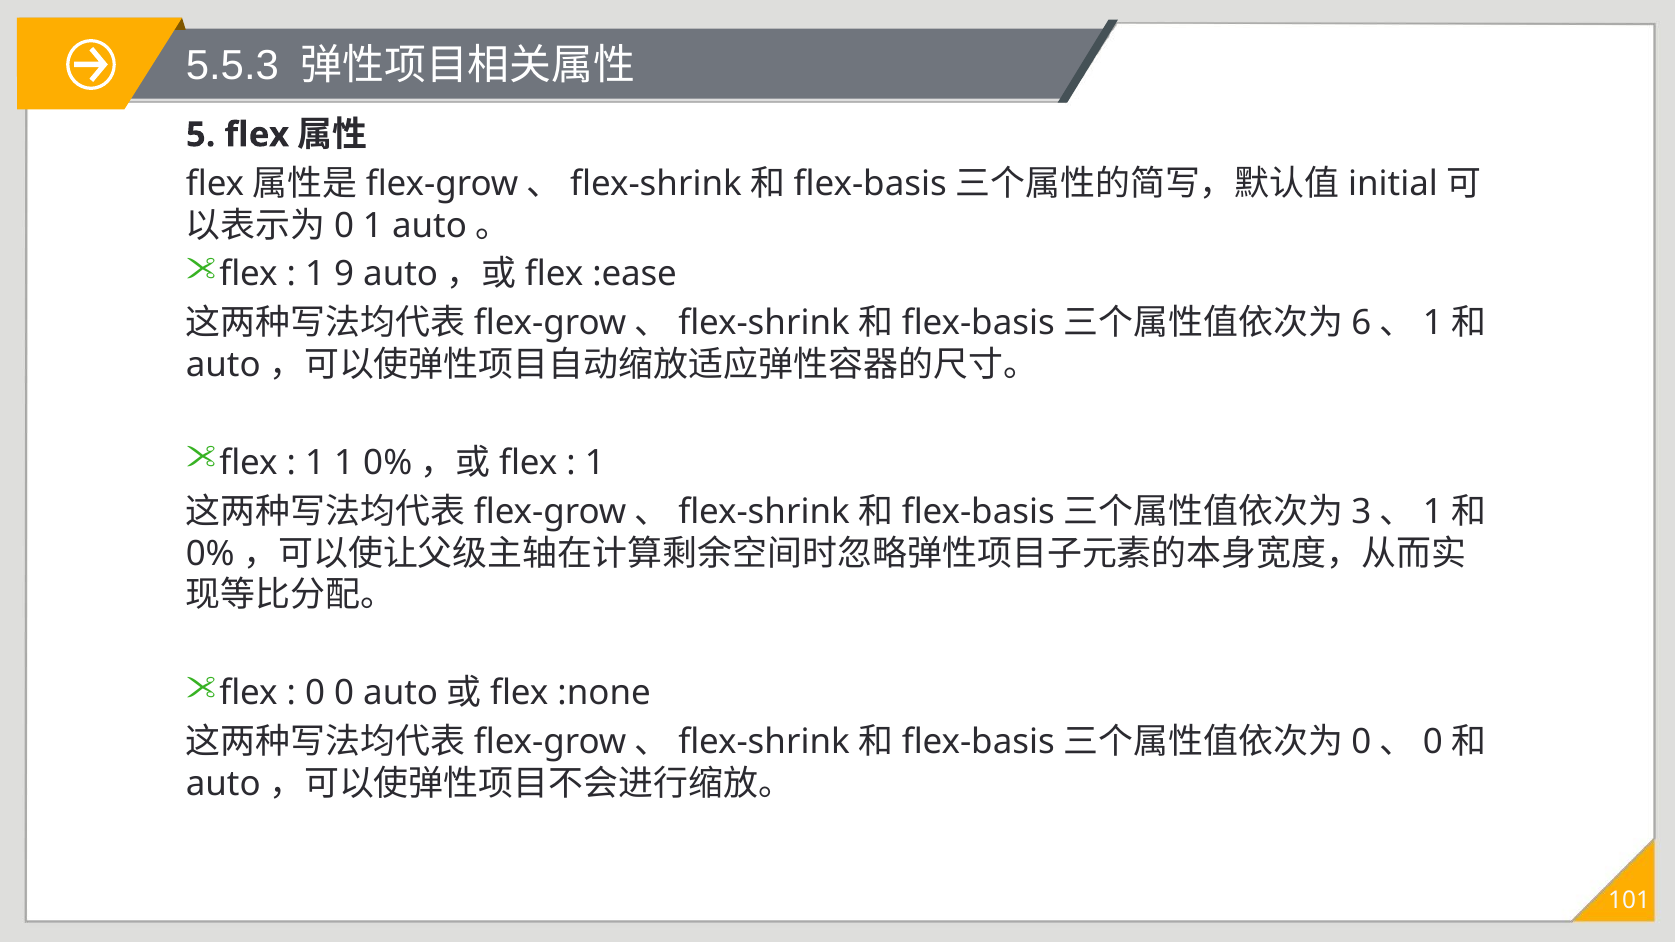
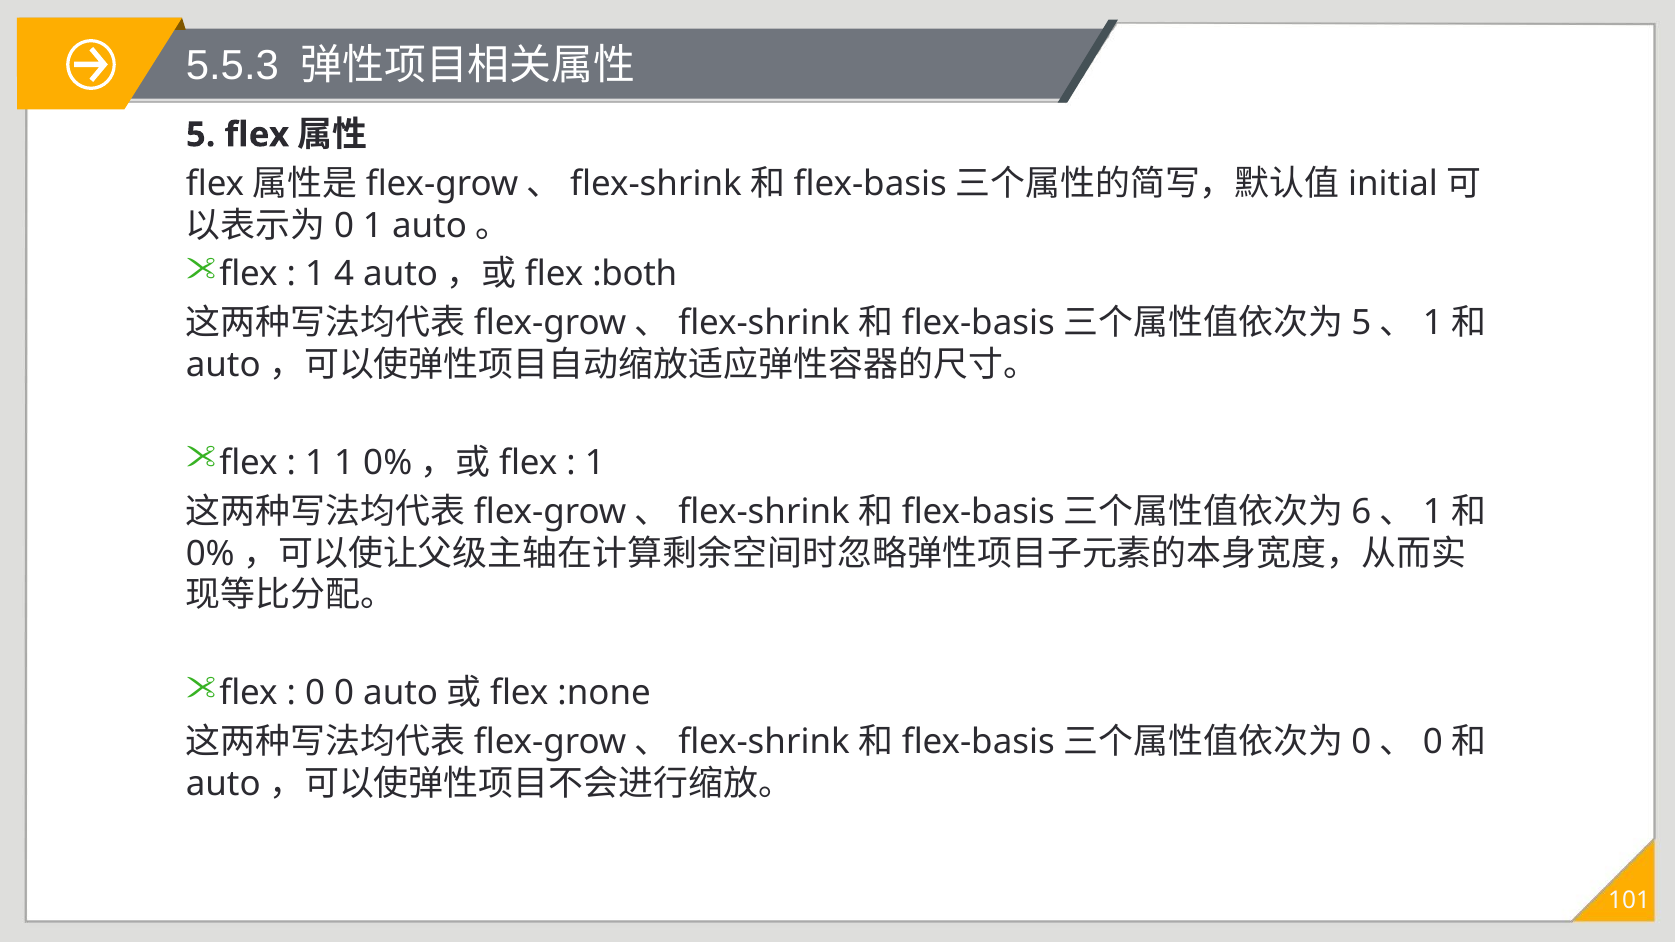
9: 9 -> 4
:ease: :ease -> :both
6 at (1361, 323): 6 -> 5
3: 3 -> 6
